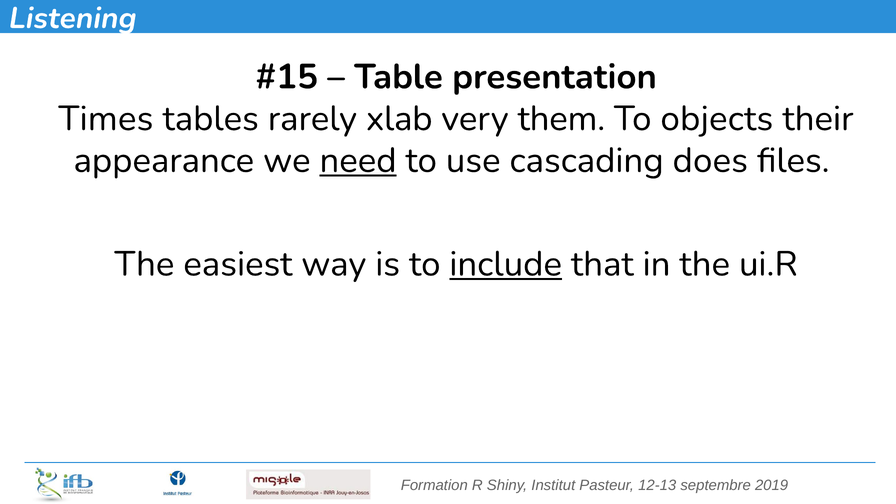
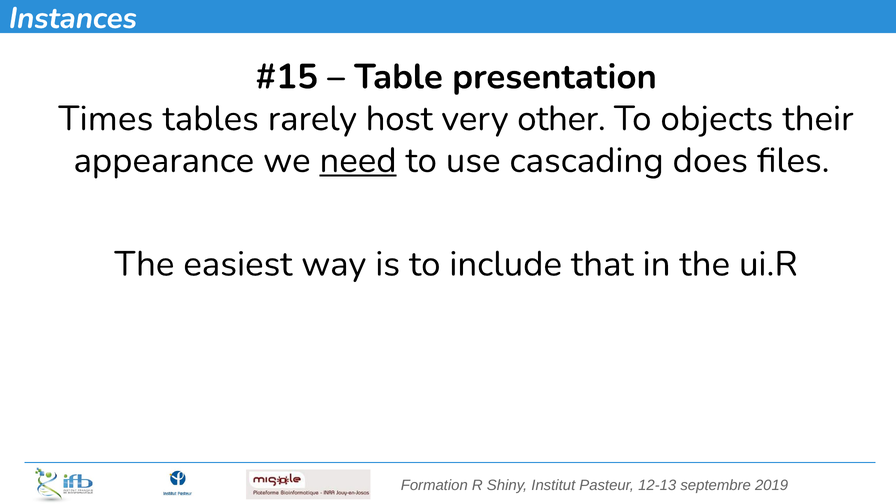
Listening: Listening -> Instances
xlab: xlab -> host
them: them -> other
include underline: present -> none
